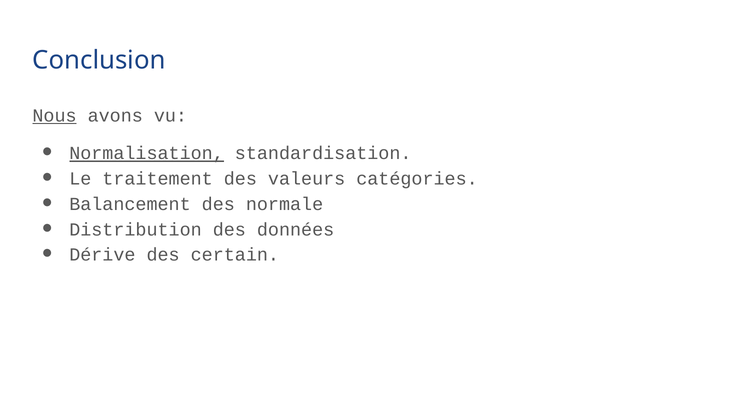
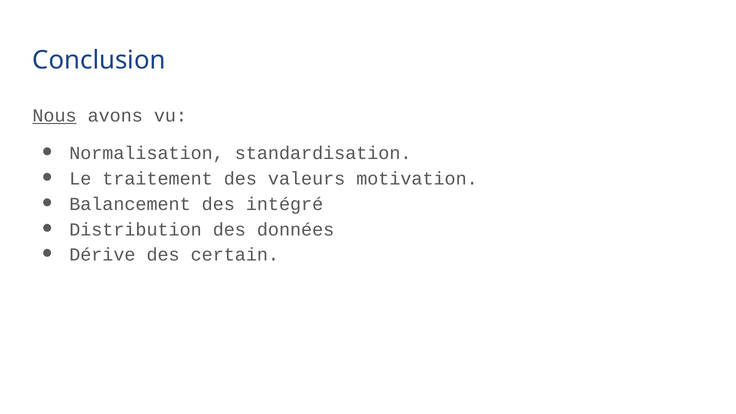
Normalisation underline: present -> none
catégories: catégories -> motivation
normale: normale -> intégré
